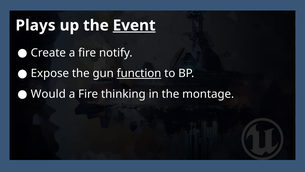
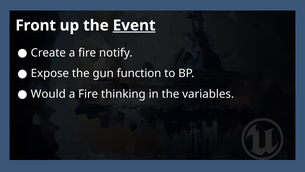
Plays: Plays -> Front
function underline: present -> none
montage: montage -> variables
